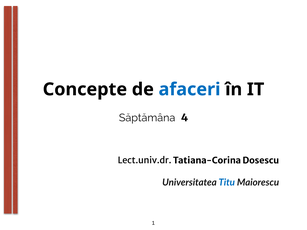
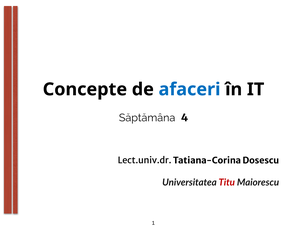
Titu colour: blue -> red
